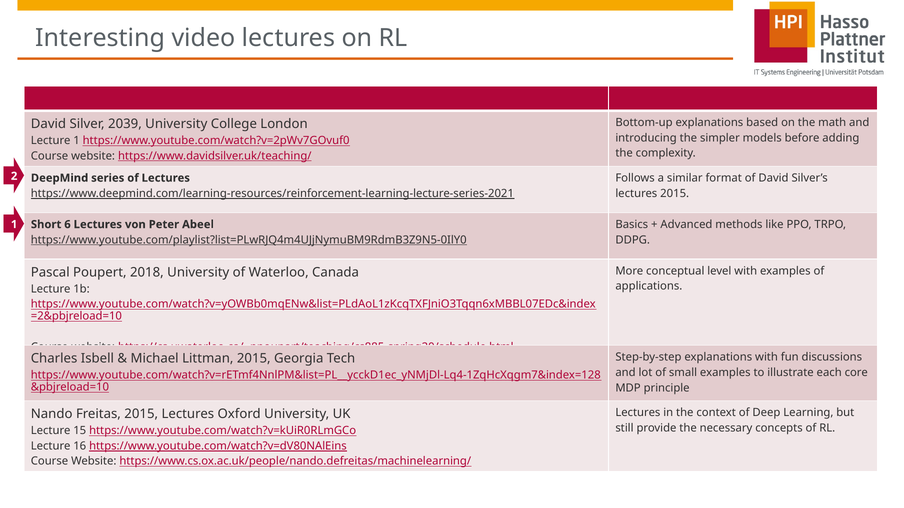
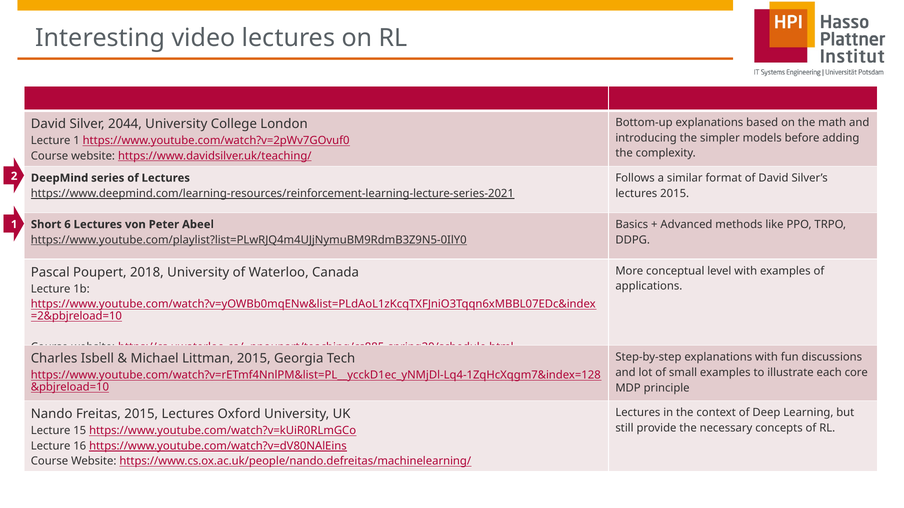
2039: 2039 -> 2044
